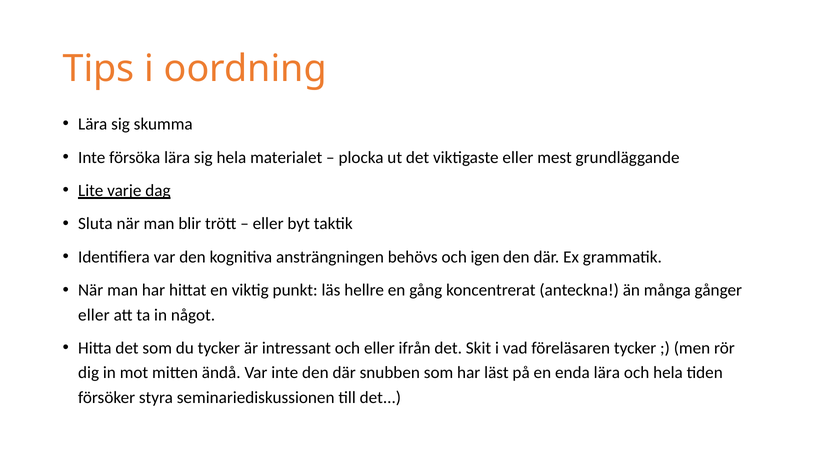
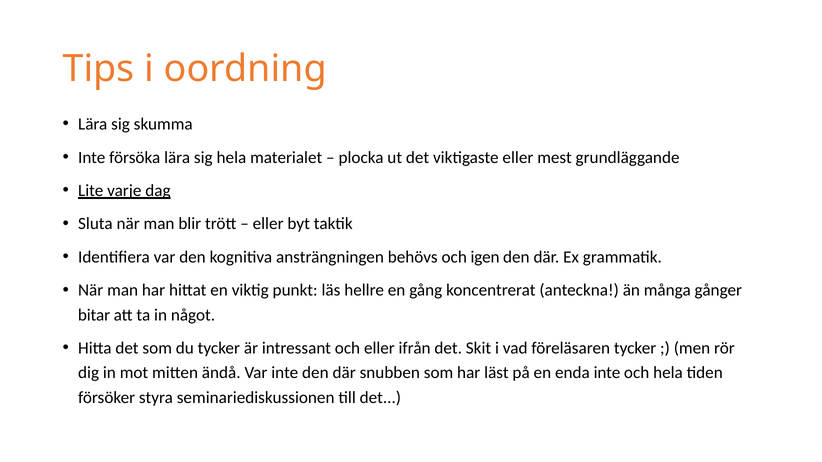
eller at (94, 315): eller -> bitar
enda lära: lära -> inte
